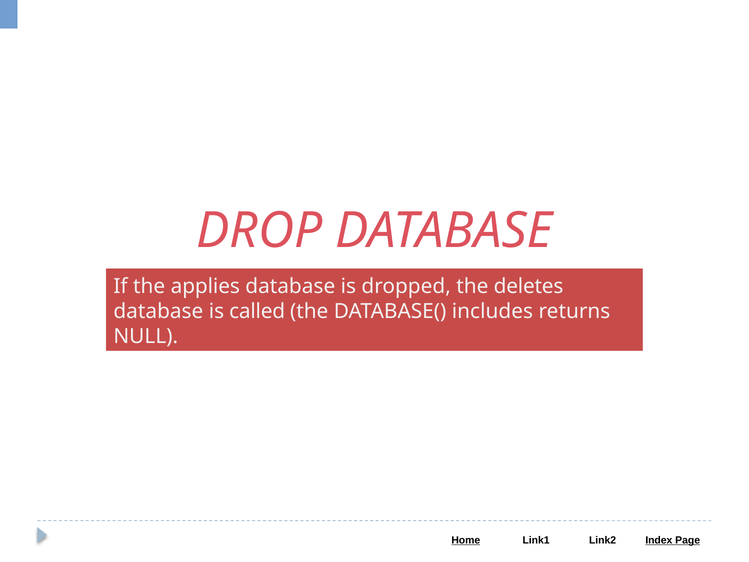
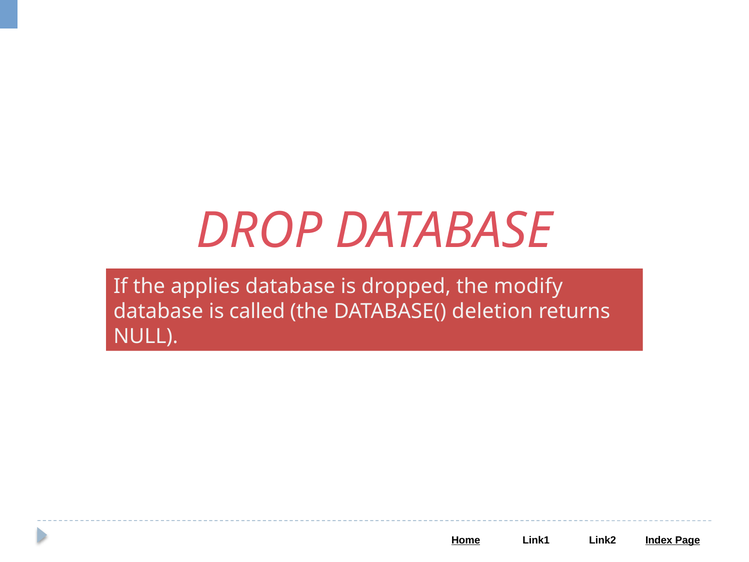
deletes: deletes -> modify
includes: includes -> deletion
